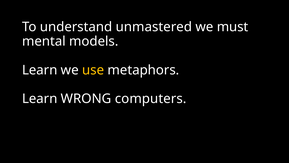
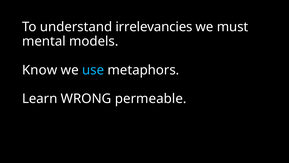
unmastered: unmastered -> irrelevancies
Learn at (40, 70): Learn -> Know
use colour: yellow -> light blue
computers: computers -> permeable
